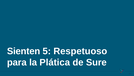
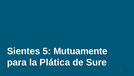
Sienten: Sienten -> Sientes
Respetuoso: Respetuoso -> Mutuamente
